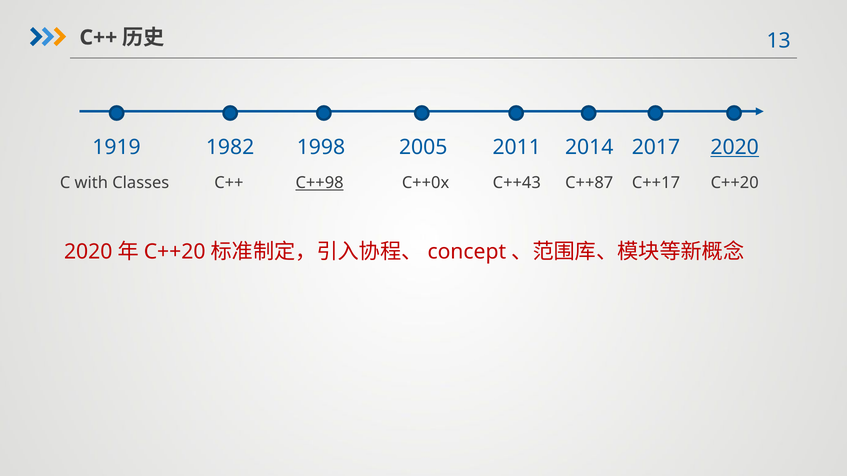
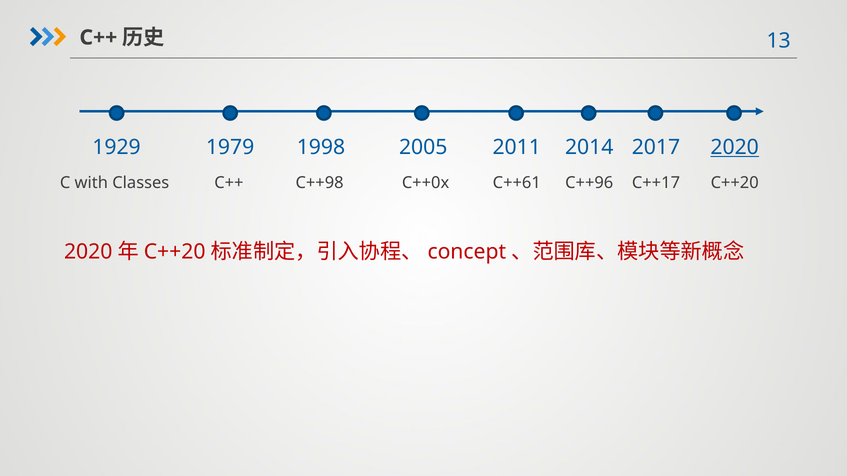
1919: 1919 -> 1929
1982: 1982 -> 1979
C++98 underline: present -> none
C++43: C++43 -> C++61
C++87: C++87 -> C++96
